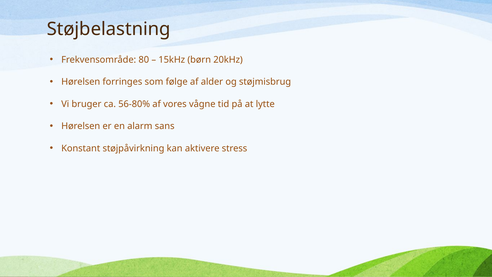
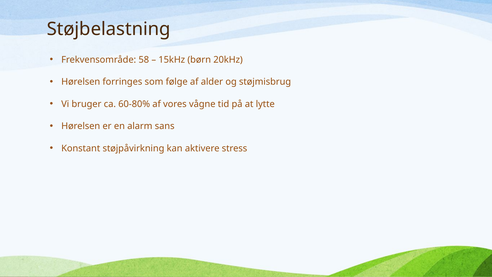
80: 80 -> 58
56-80%: 56-80% -> 60-80%
